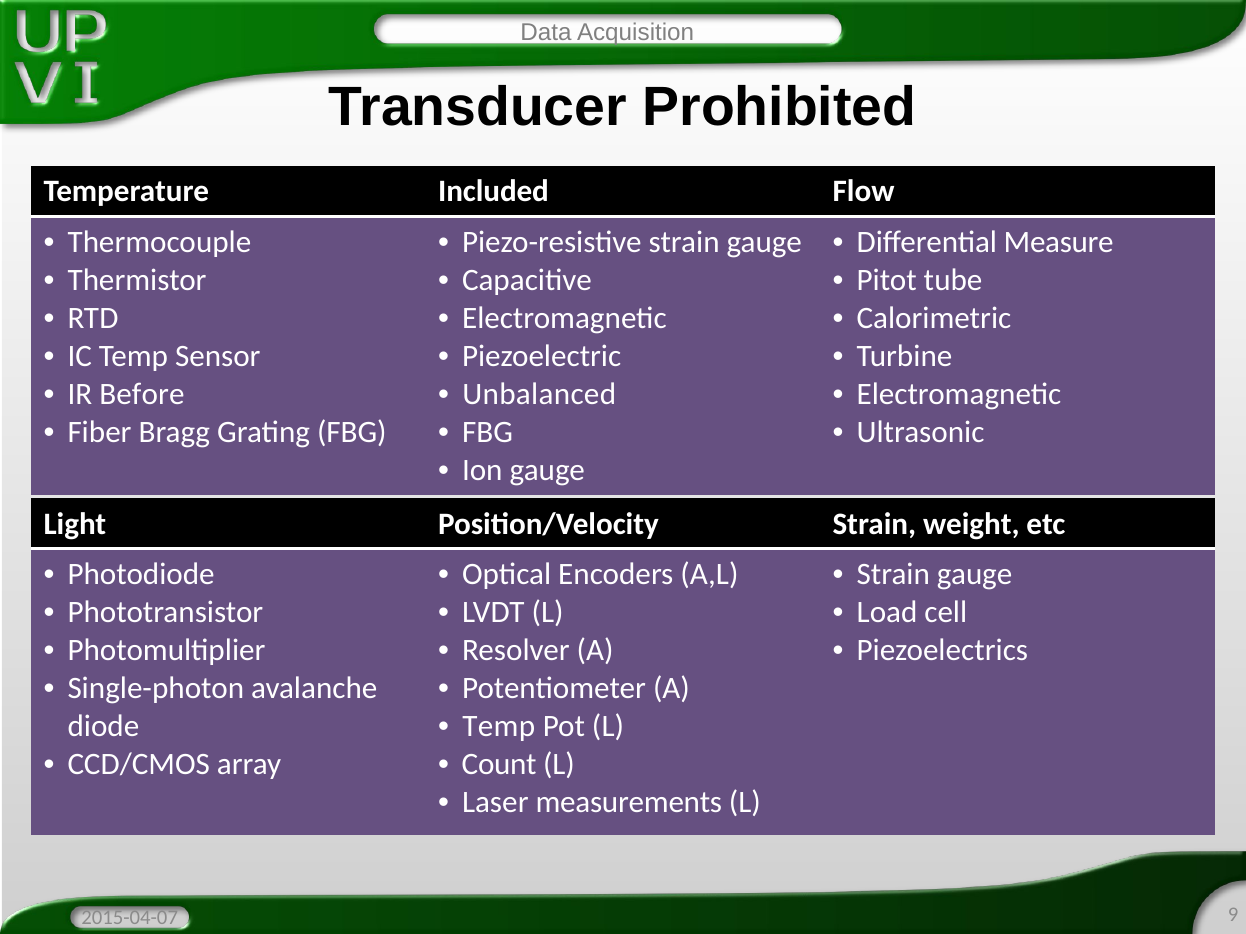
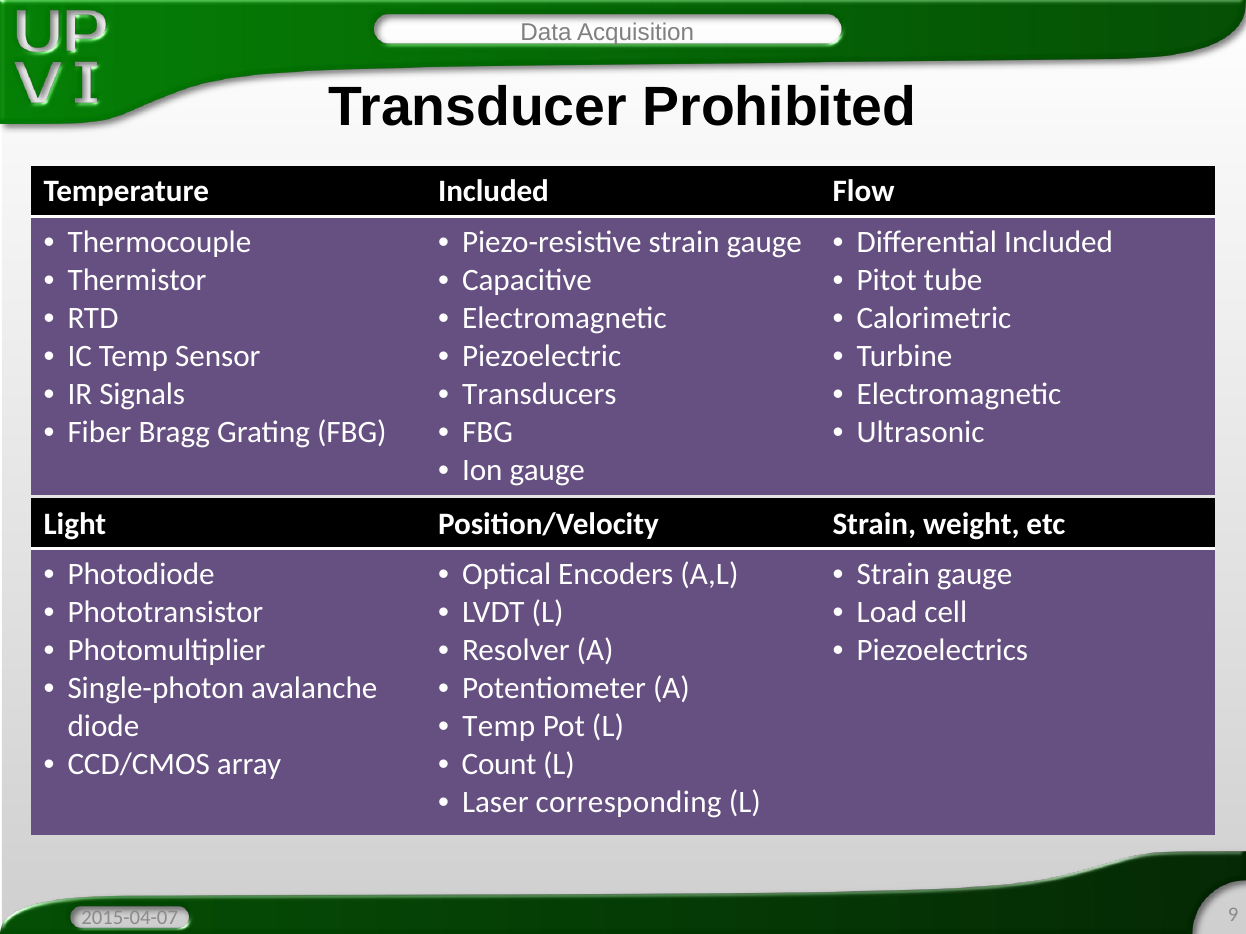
Differential Measure: Measure -> Included
Before: Before -> Signals
Unbalanced: Unbalanced -> Transducers
measurements: measurements -> corresponding
